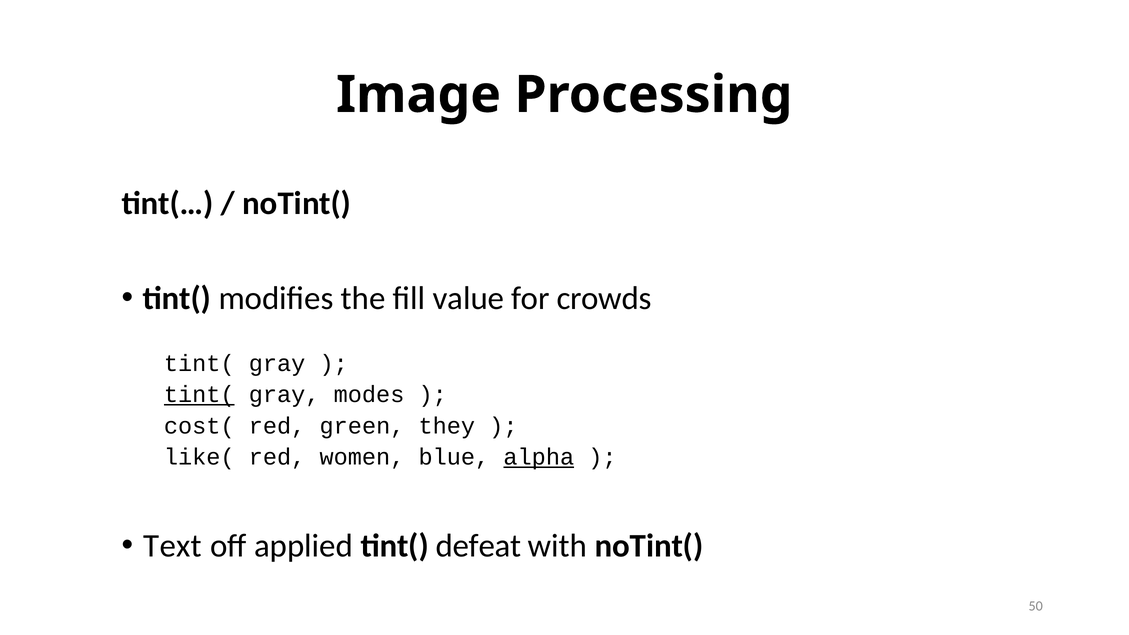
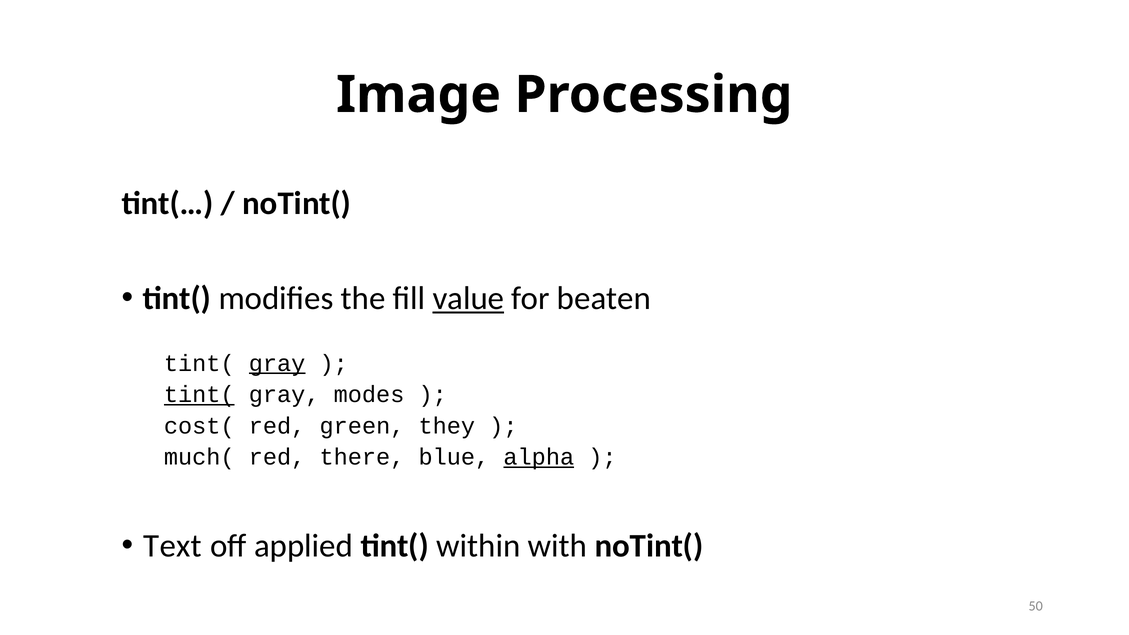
value underline: none -> present
crowds: crowds -> beaten
gray at (277, 363) underline: none -> present
like(: like( -> much(
women: women -> there
defeat: defeat -> within
